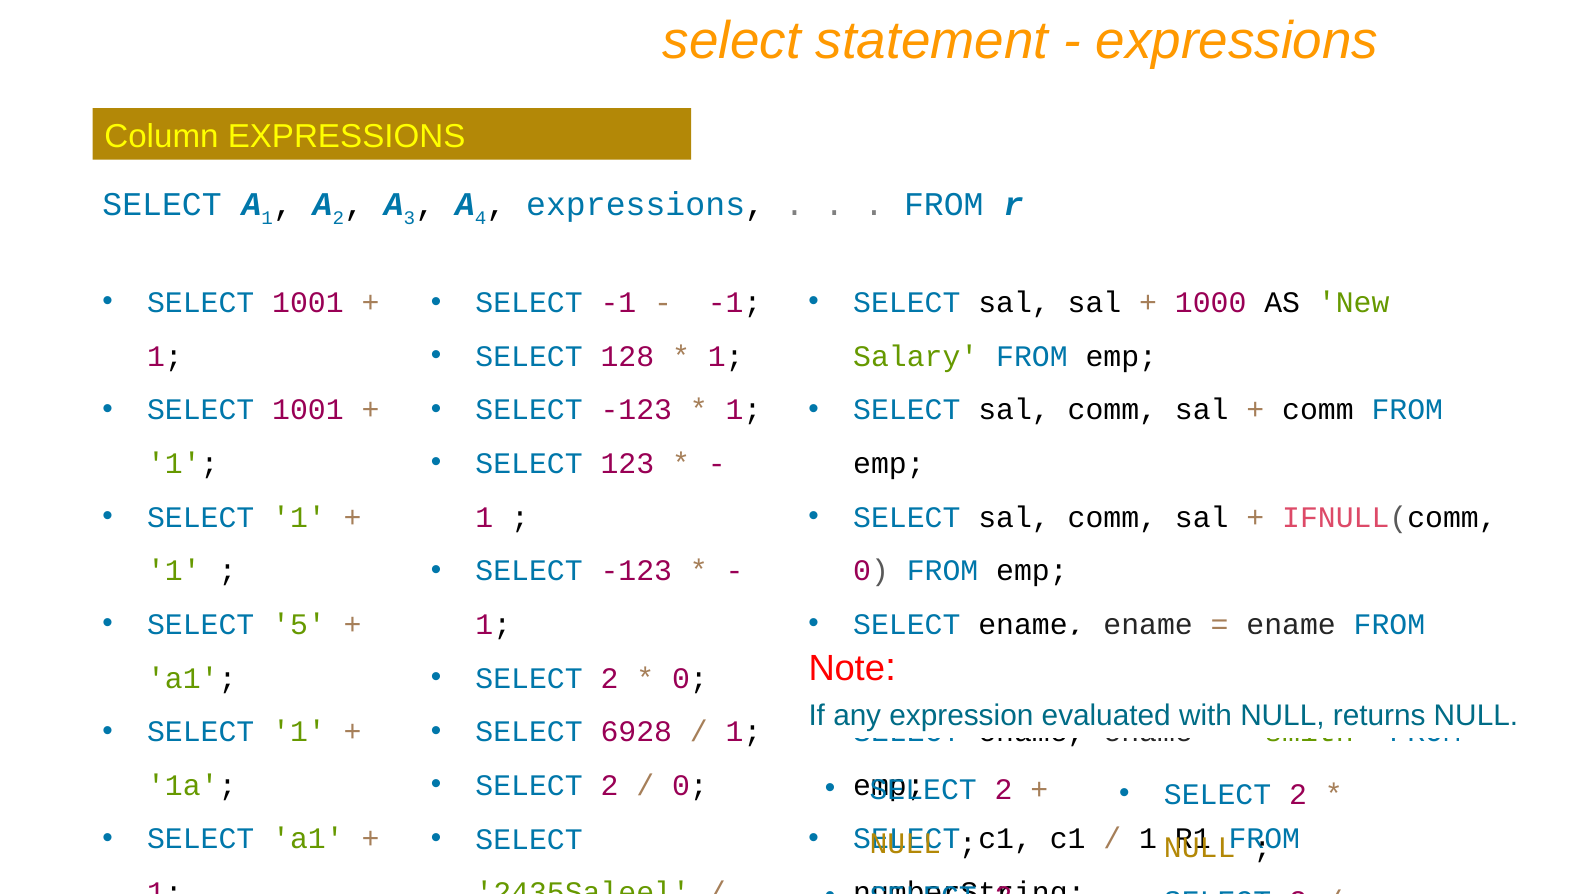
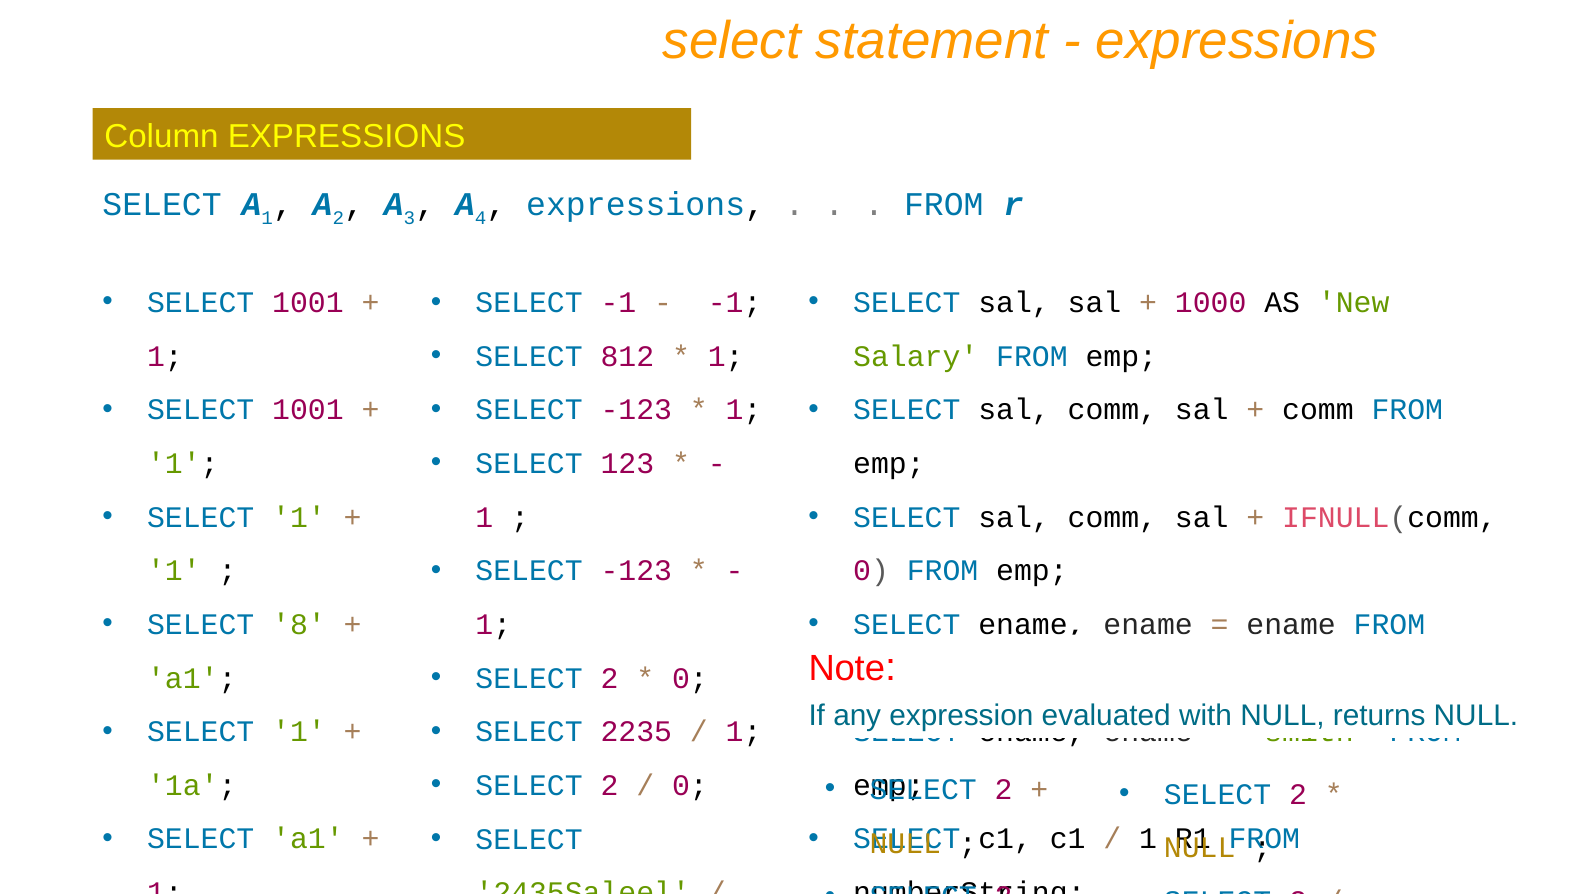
128: 128 -> 812
5: 5 -> 8
6928: 6928 -> 2235
